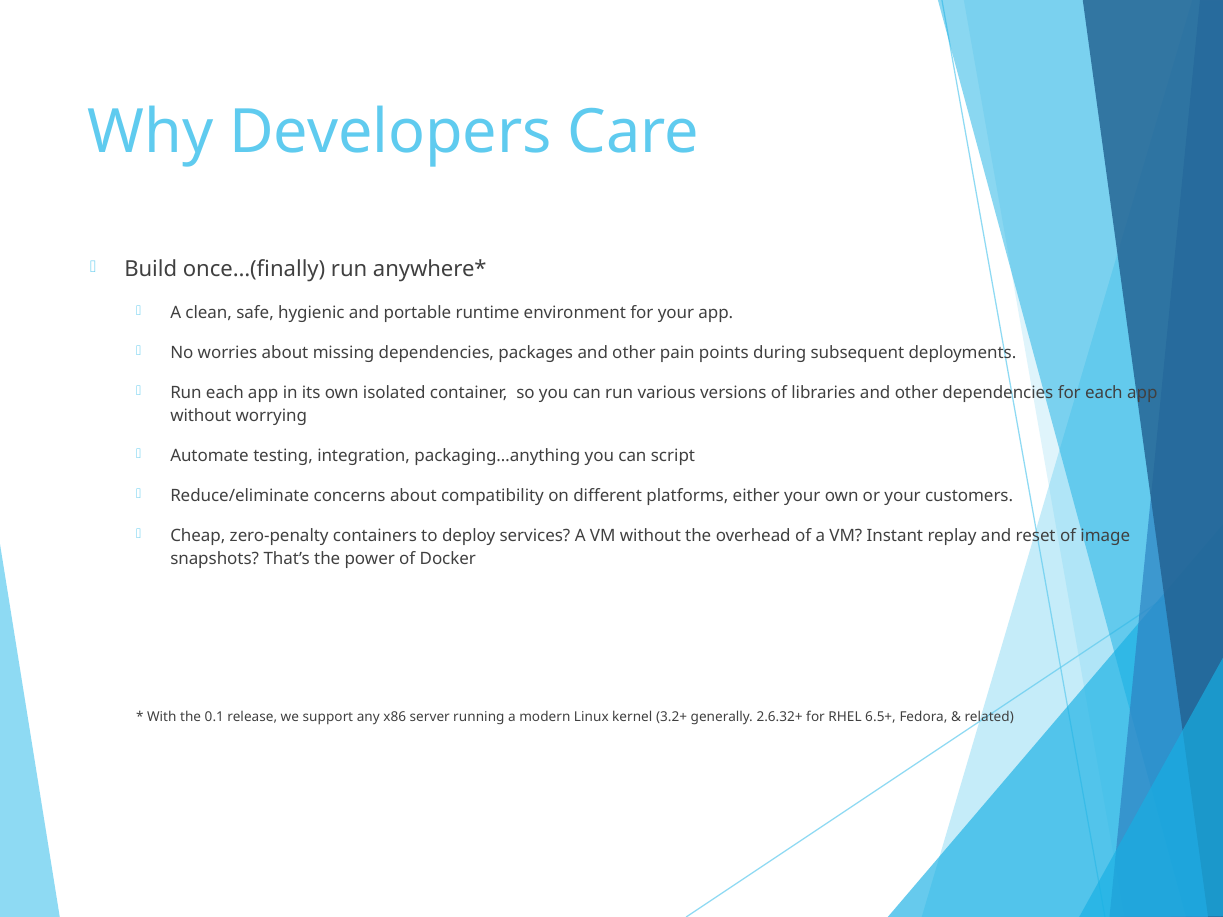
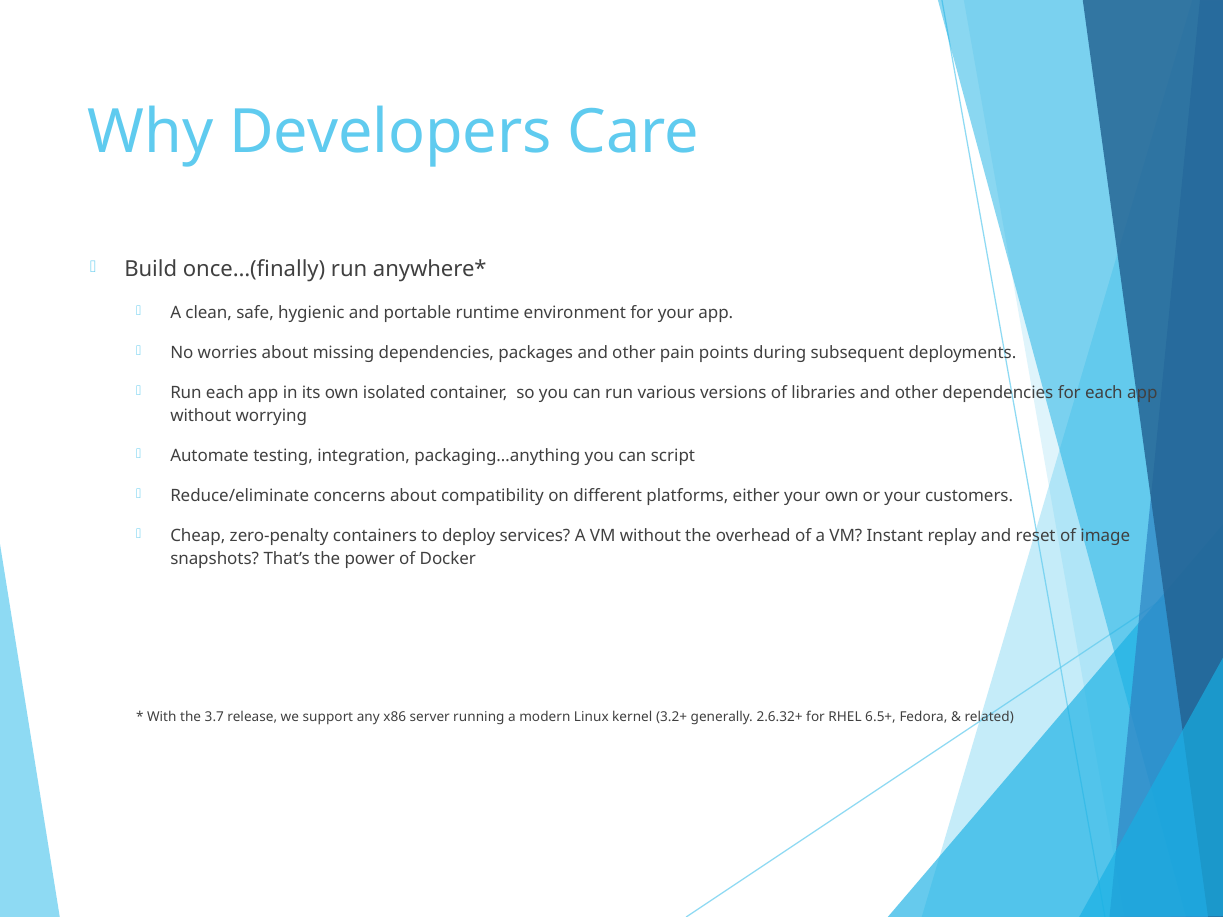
0.1: 0.1 -> 3.7
